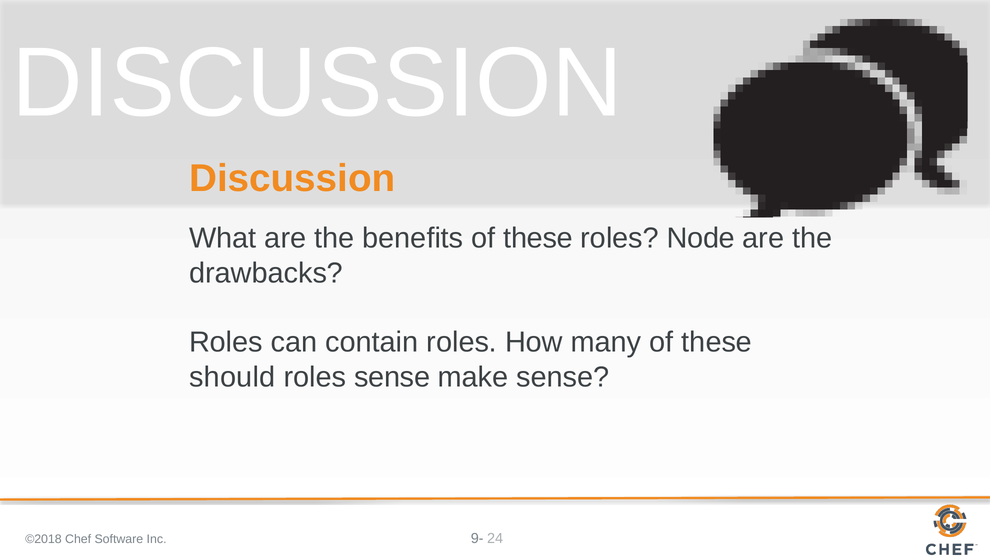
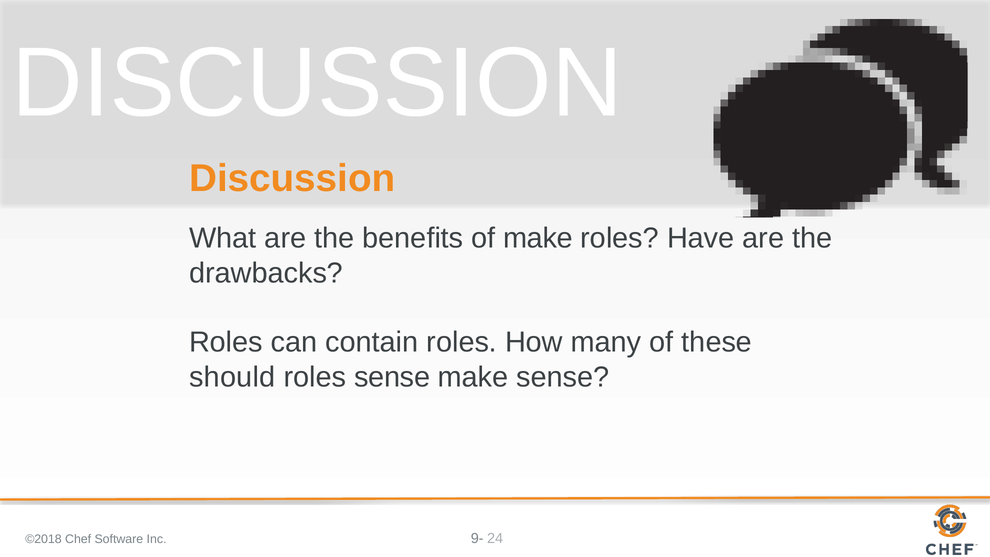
benefits of these: these -> make
Node: Node -> Have
